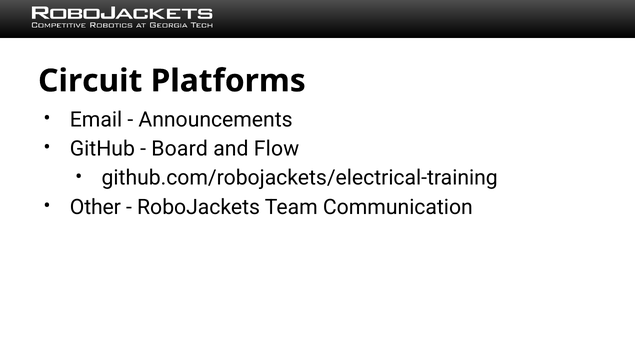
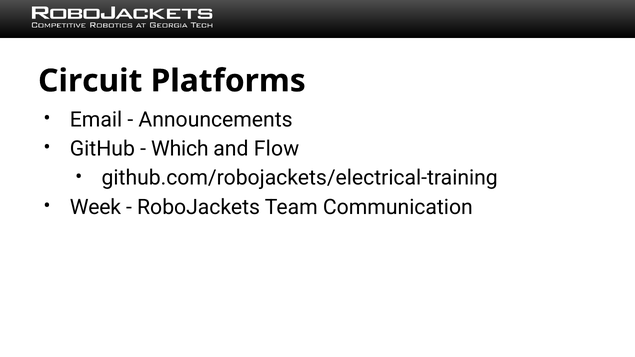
Board: Board -> Which
Other: Other -> Week
